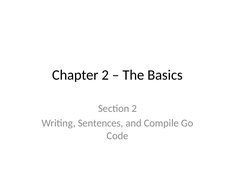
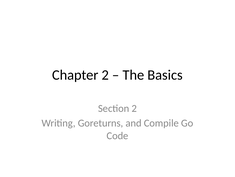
Sentences: Sentences -> Goreturns
